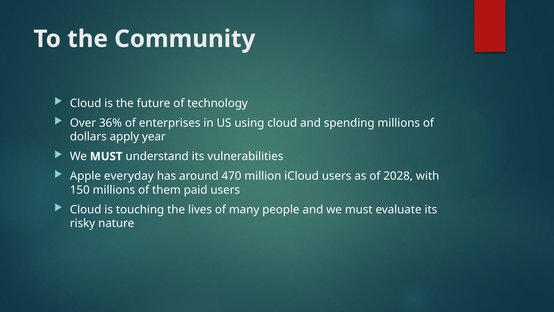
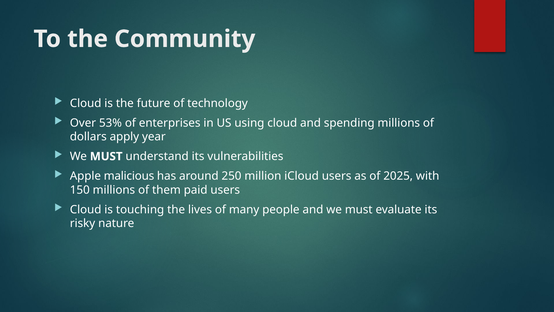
36%: 36% -> 53%
everyday: everyday -> malicious
470: 470 -> 250
2028: 2028 -> 2025
